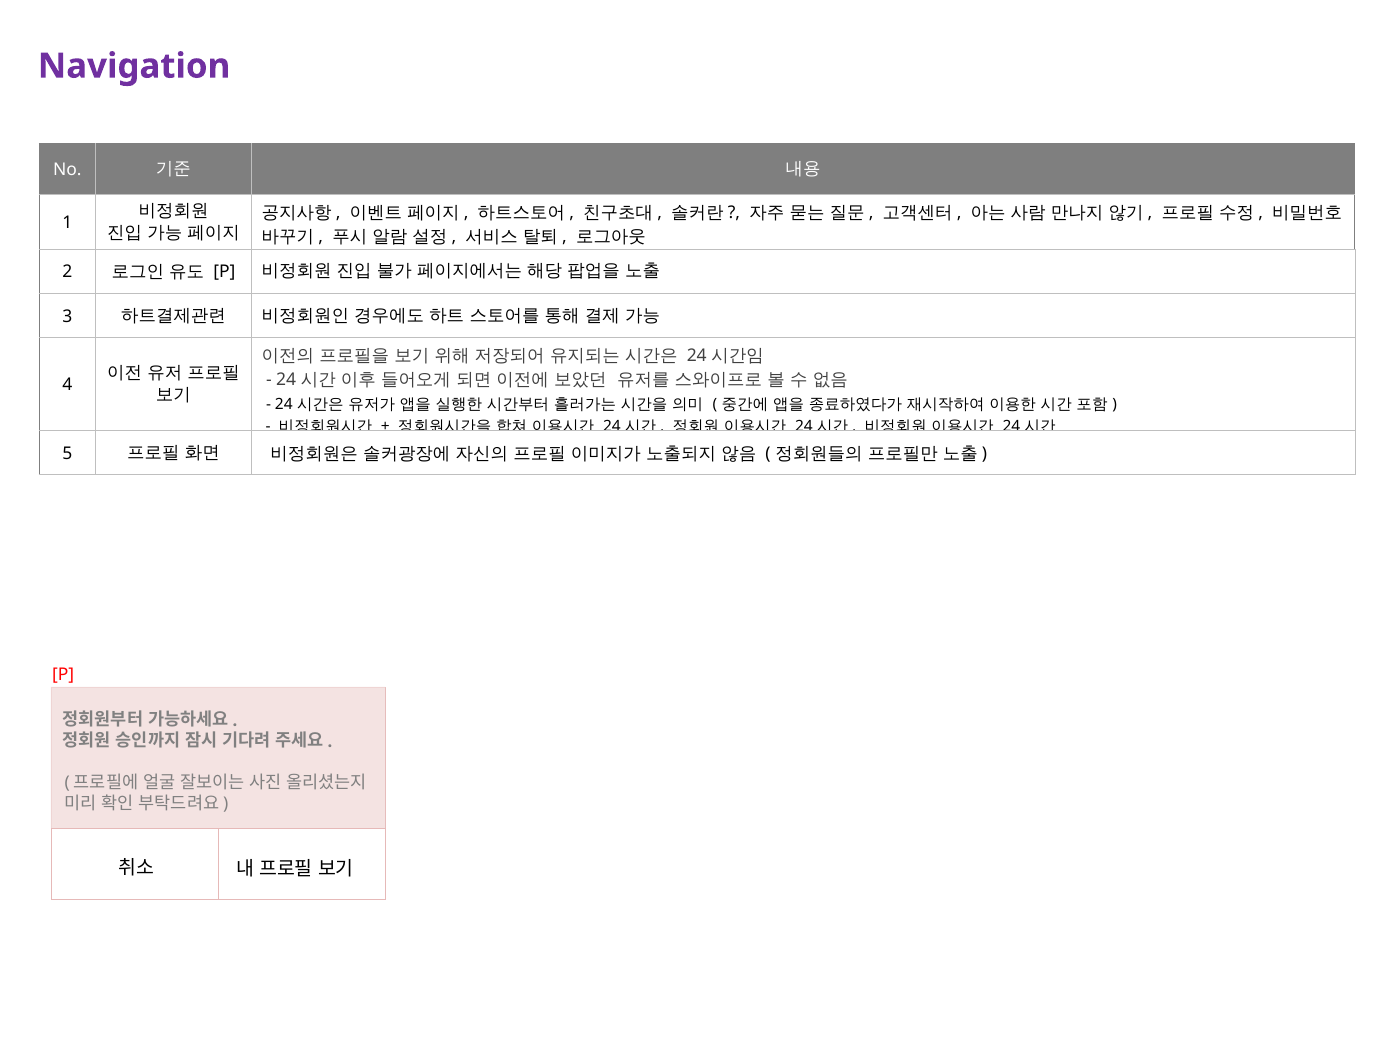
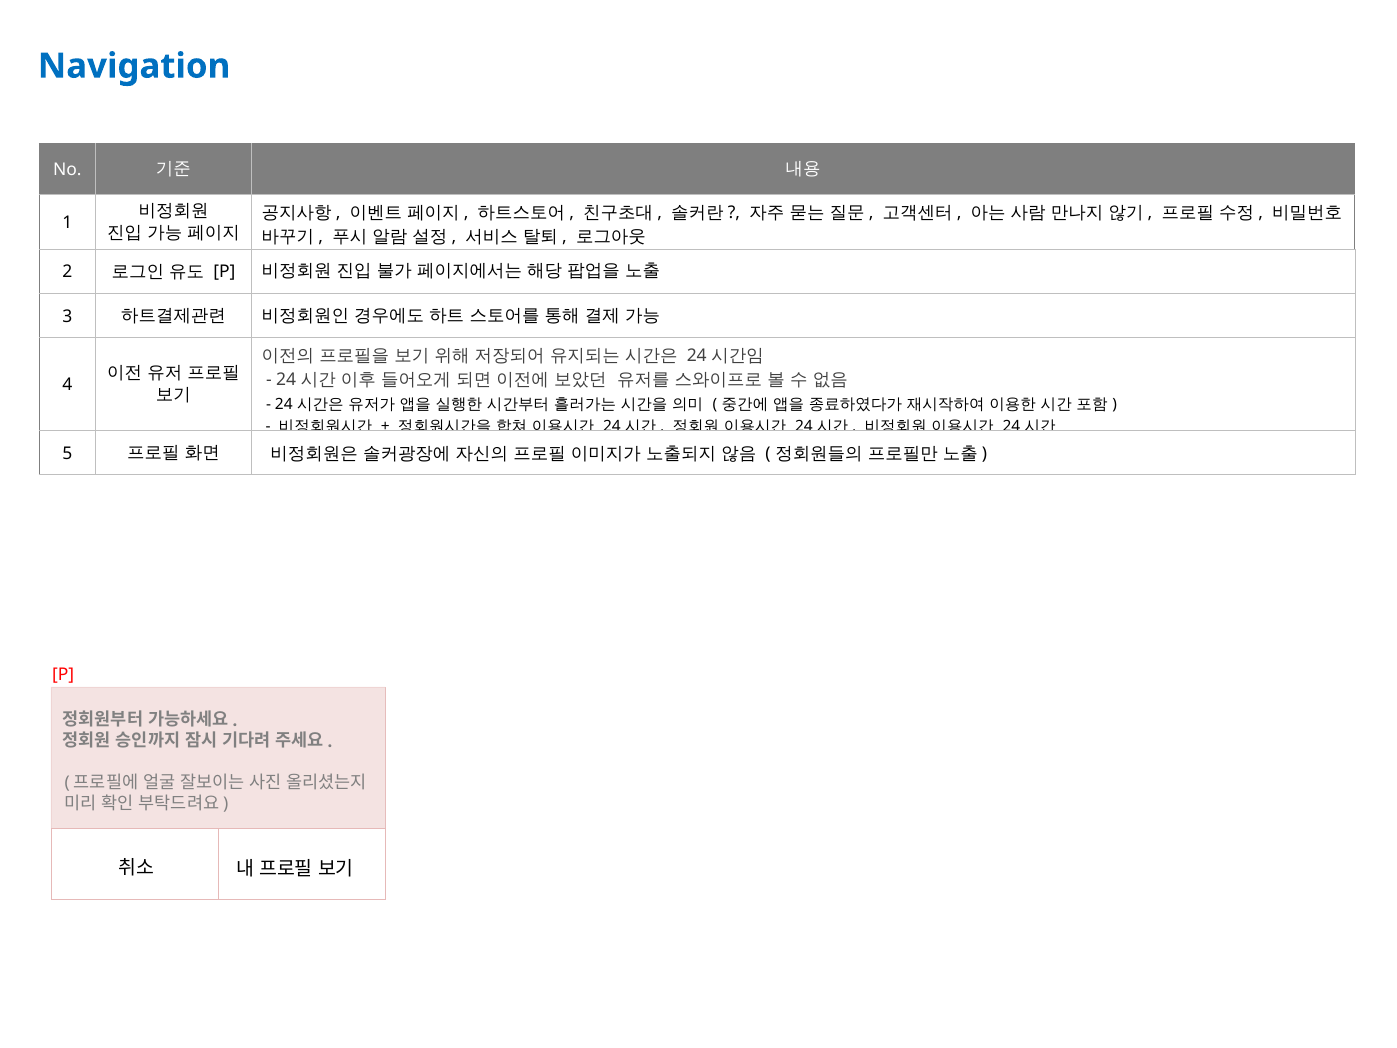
Navigation colour: purple -> blue
